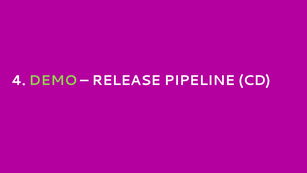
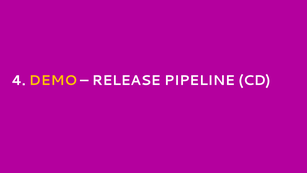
DEMO colour: light green -> yellow
